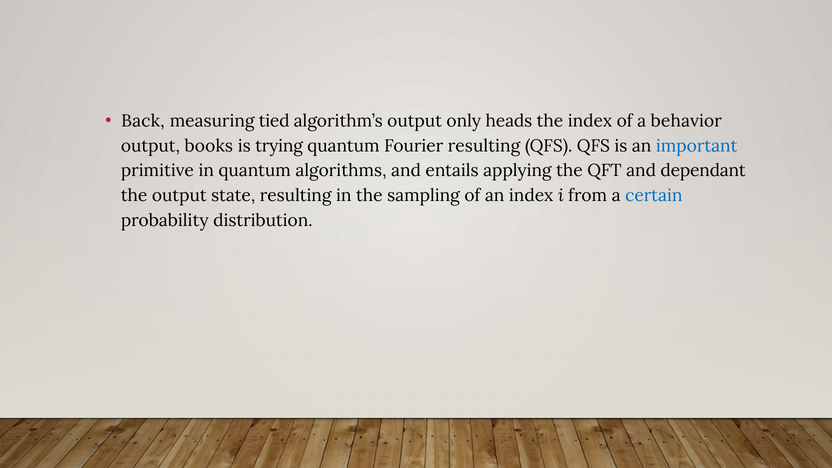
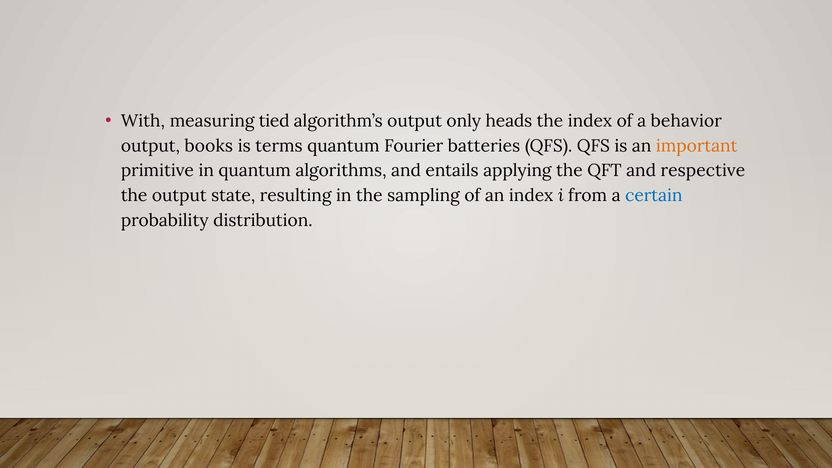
Back: Back -> With
trying: trying -> terms
Fourier resulting: resulting -> batteries
important colour: blue -> orange
dependant: dependant -> respective
